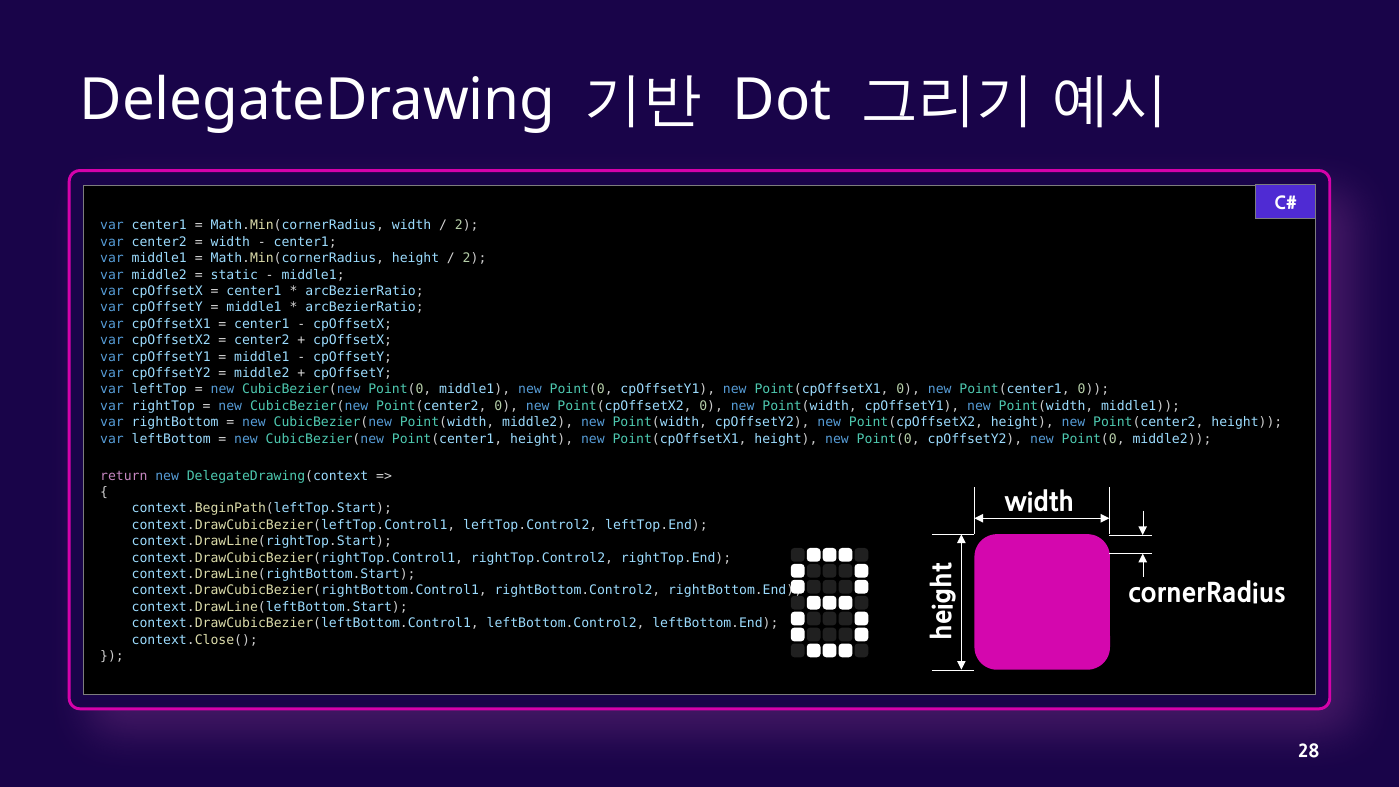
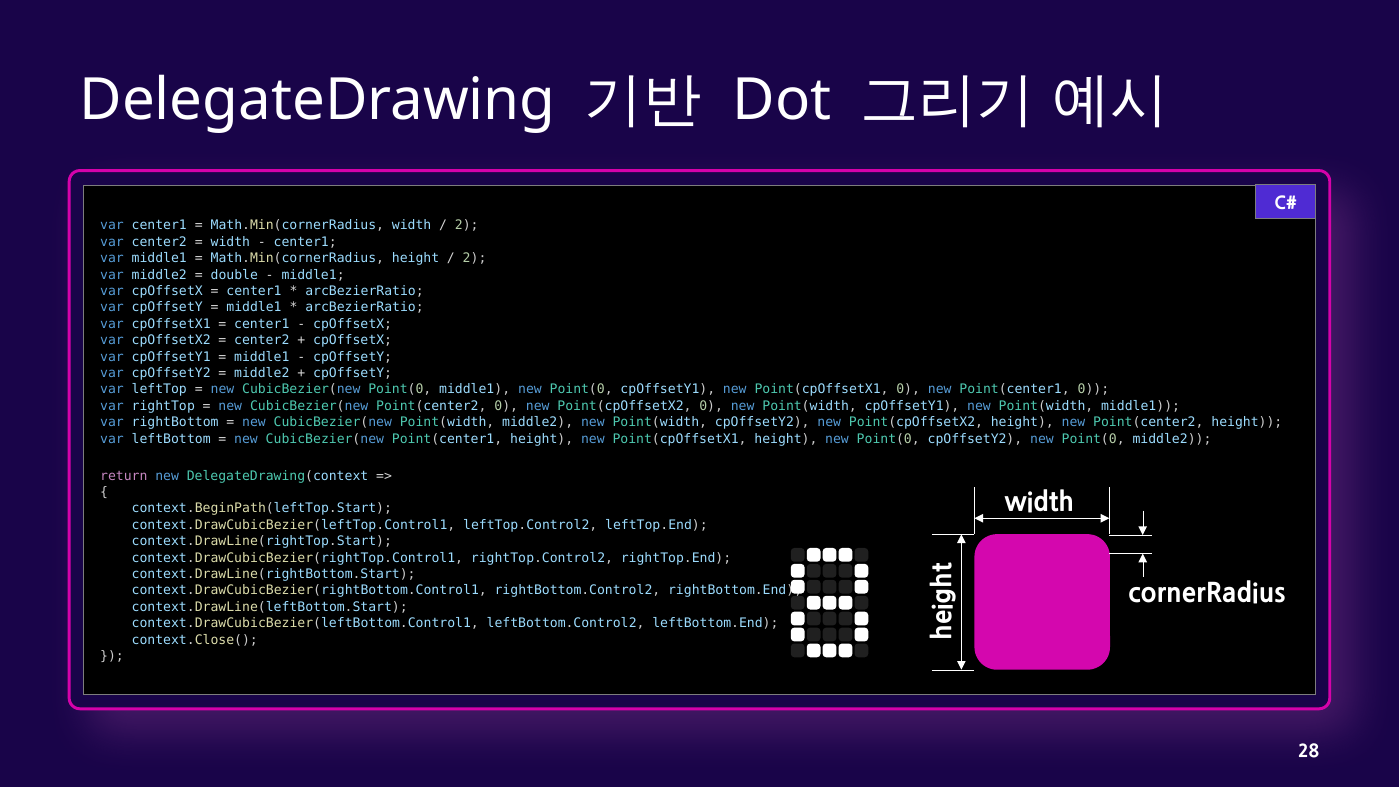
static: static -> double
